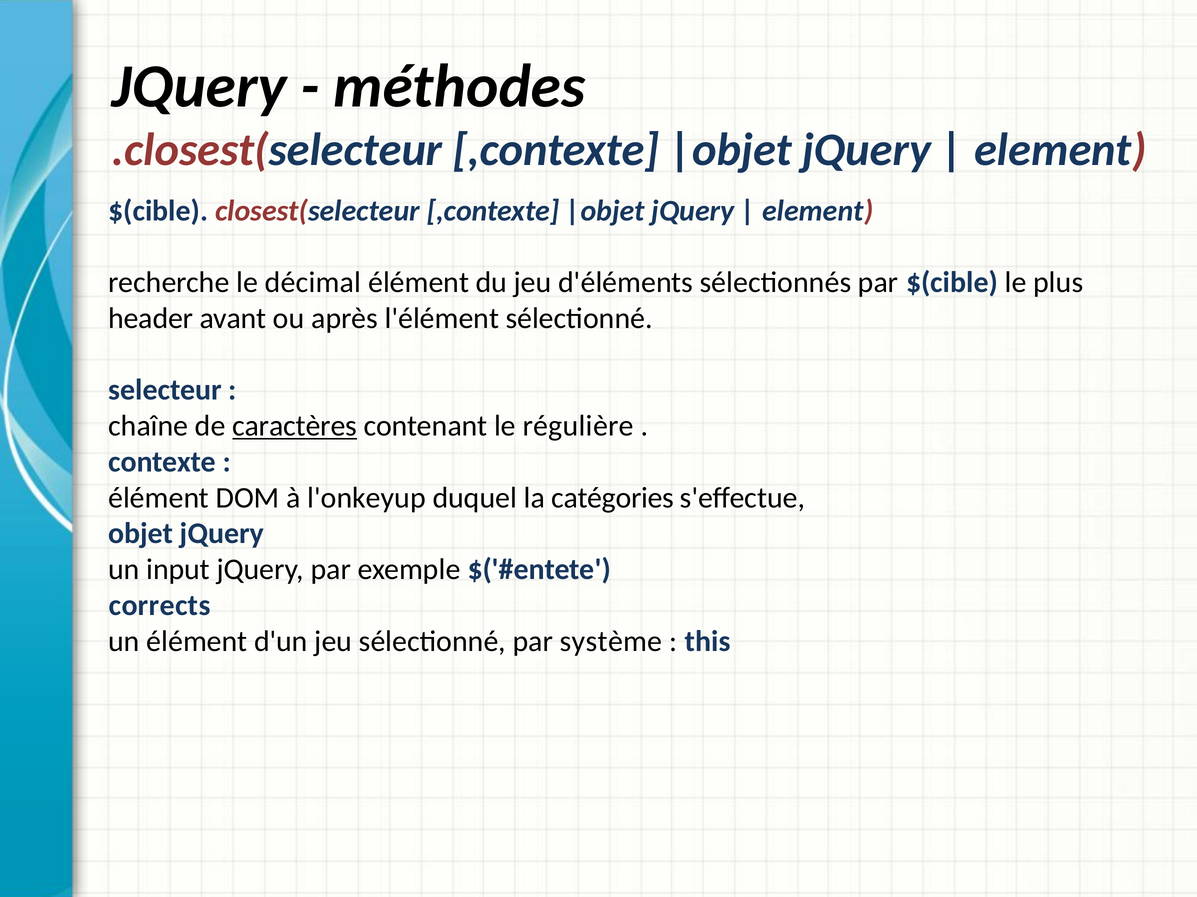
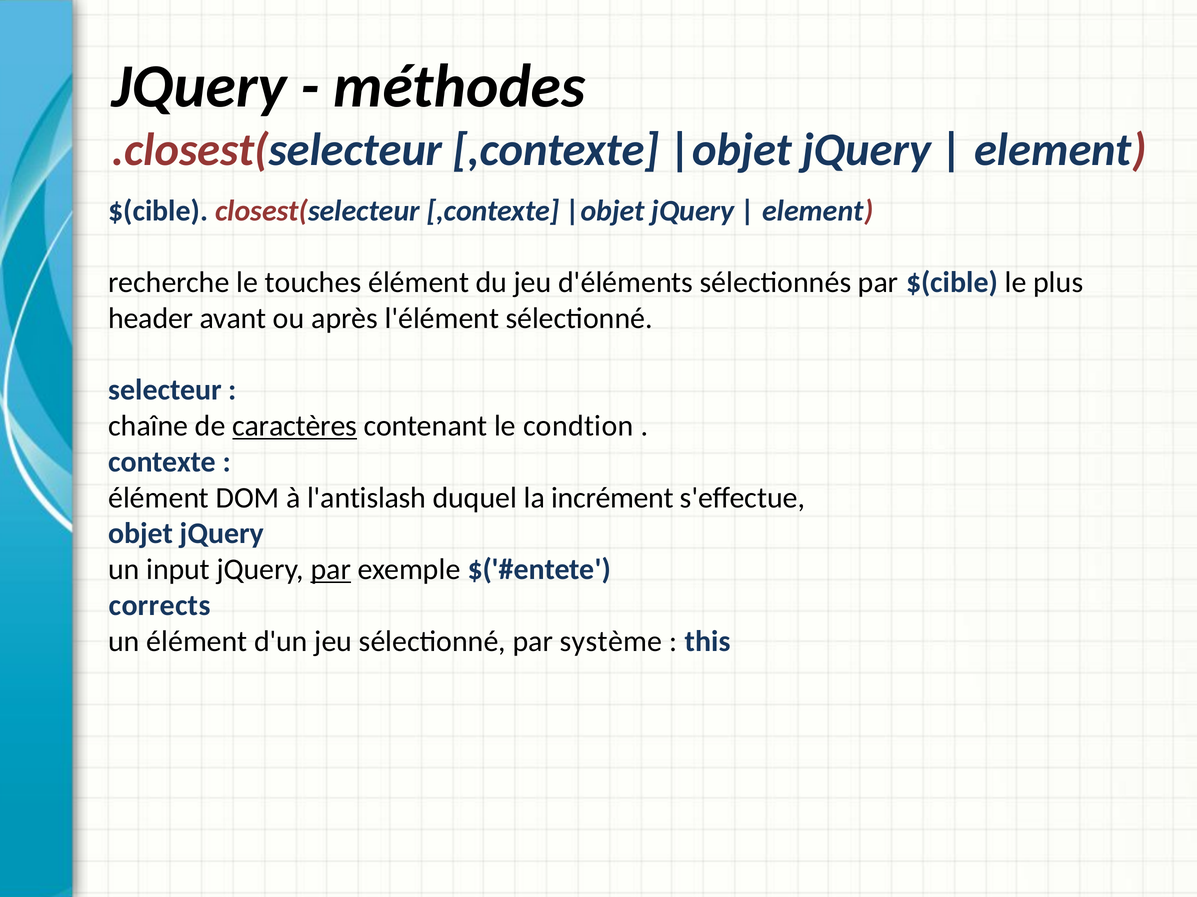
décimal: décimal -> touches
régulière: régulière -> condtion
l'onkeyup: l'onkeyup -> l'antislash
catégories: catégories -> incrément
par at (331, 570) underline: none -> present
